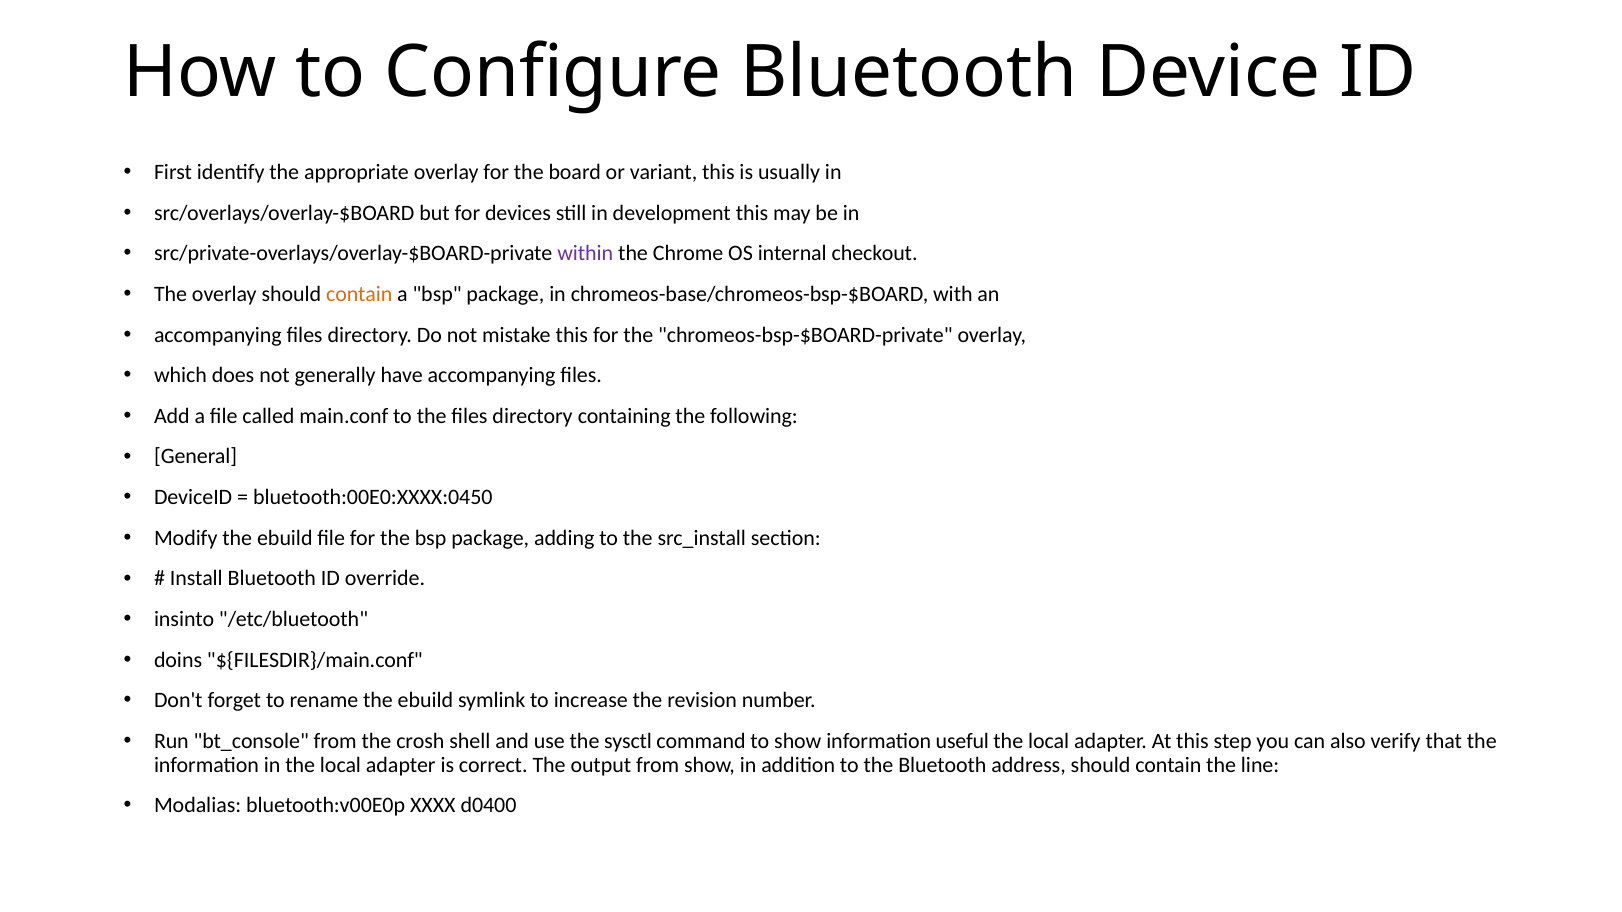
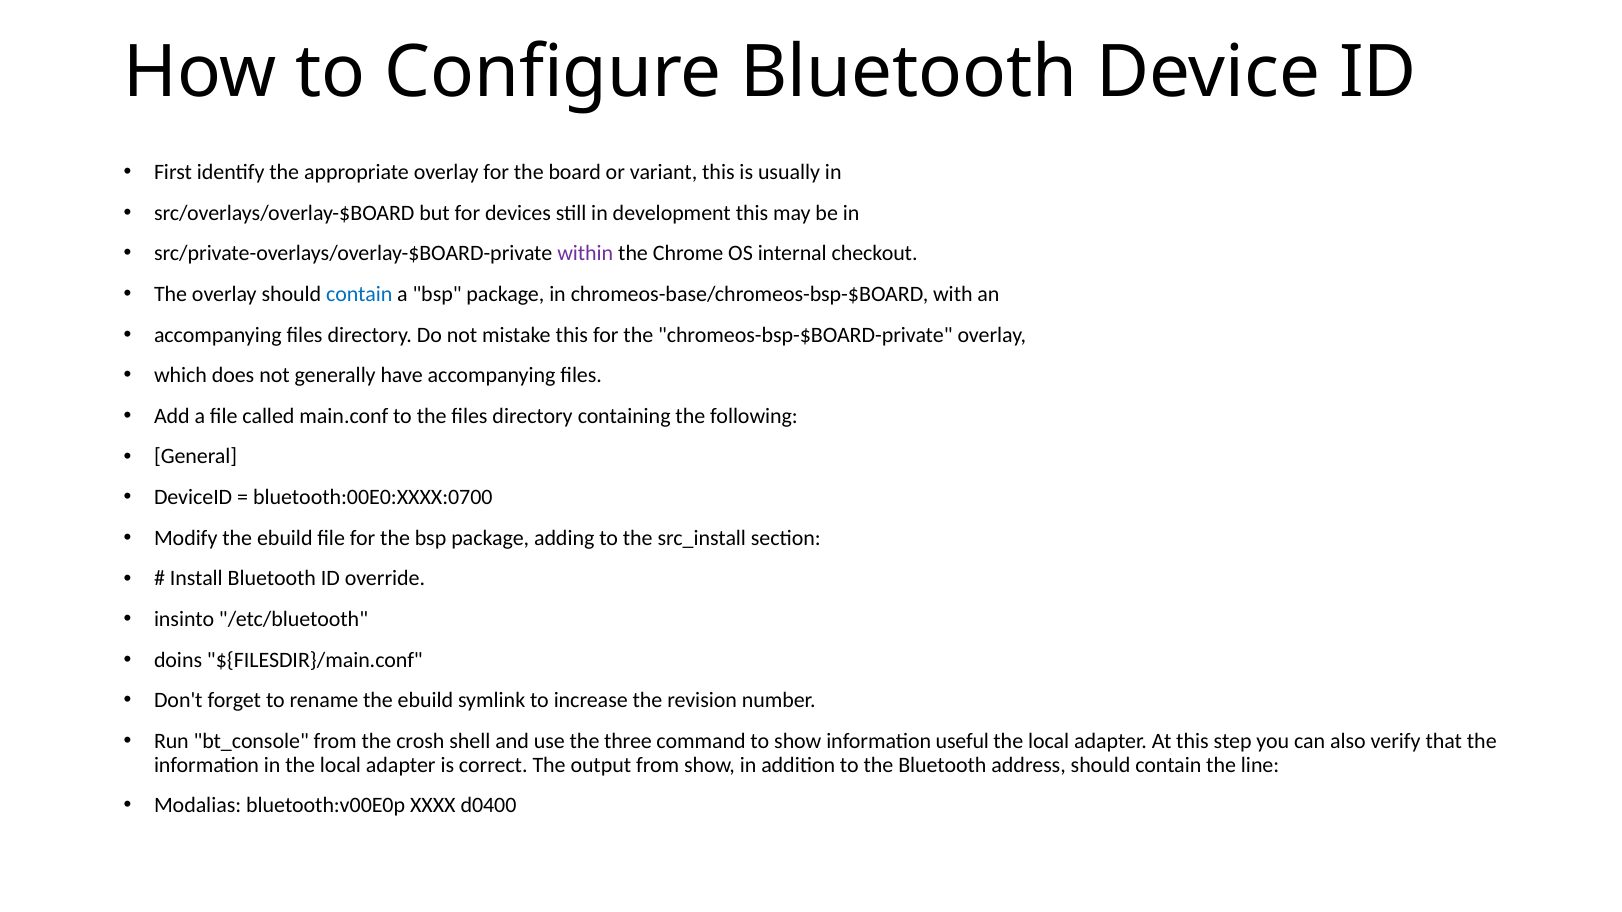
contain at (359, 294) colour: orange -> blue
bluetooth:00E0:XXXX:0450: bluetooth:00E0:XXXX:0450 -> bluetooth:00E0:XXXX:0700
sysctl: sysctl -> three
